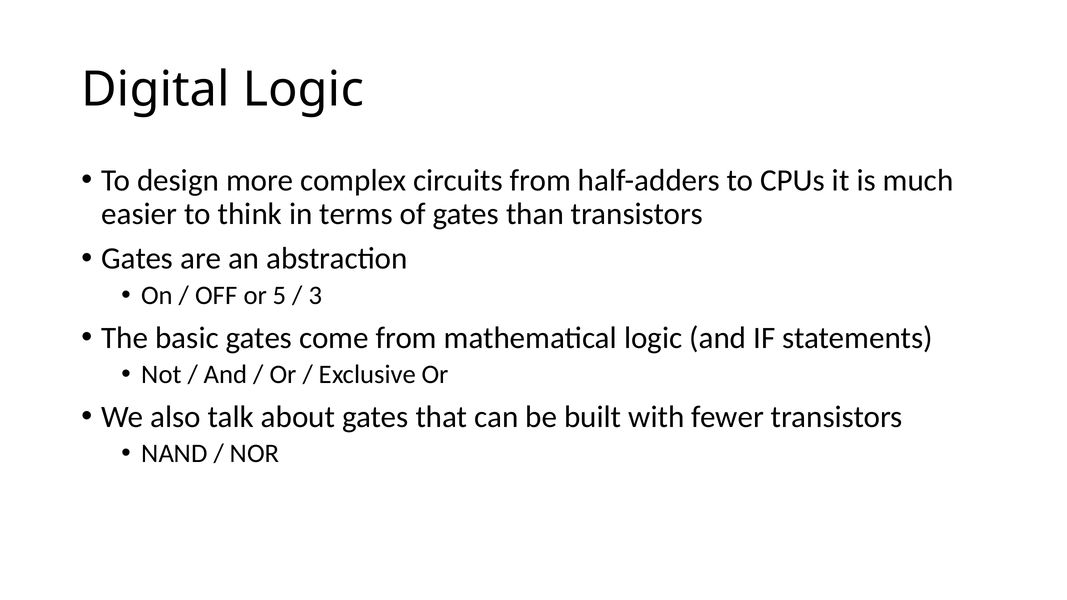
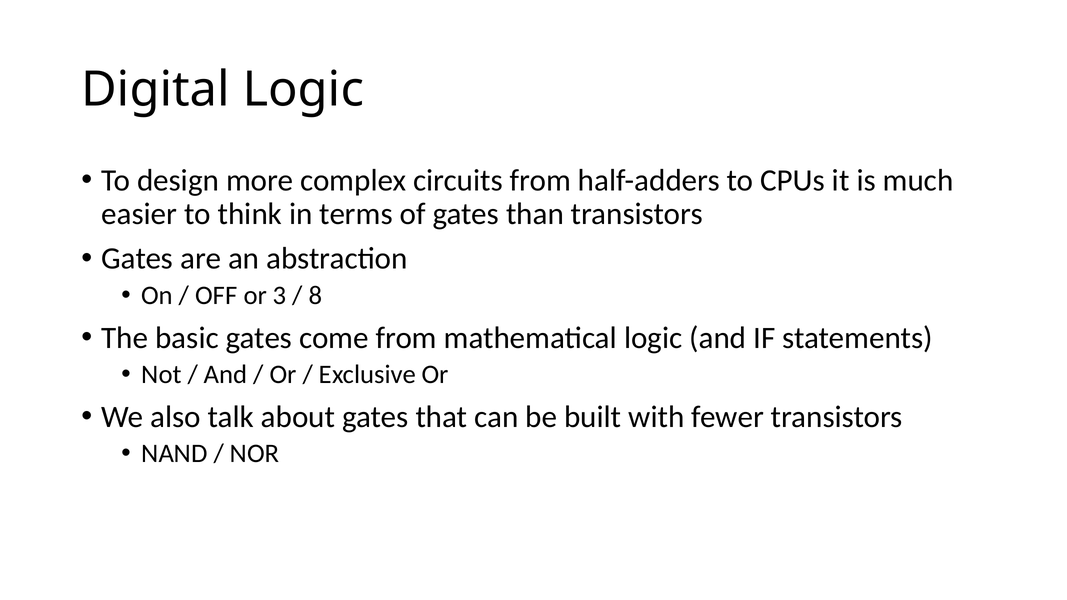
5: 5 -> 3
3: 3 -> 8
